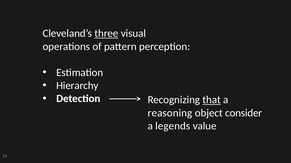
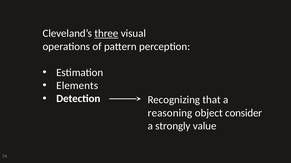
Hierarchy: Hierarchy -> Elements
that underline: present -> none
legends: legends -> strongly
